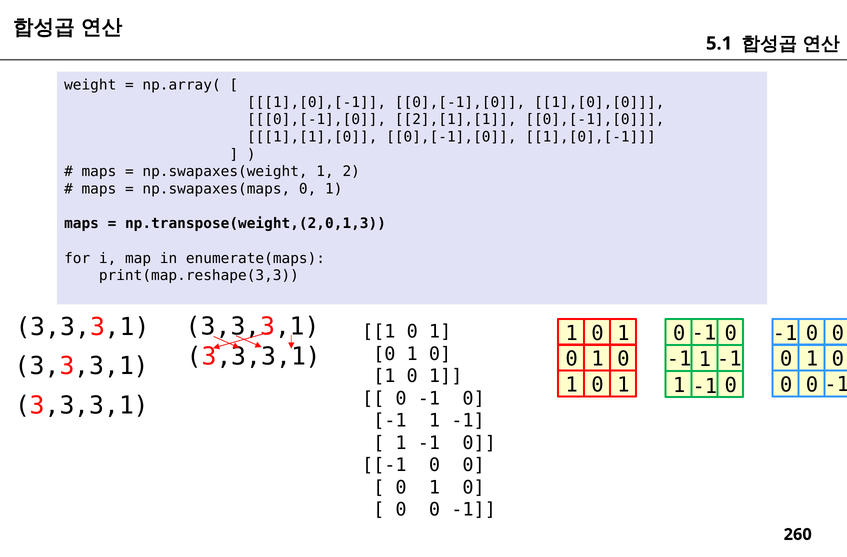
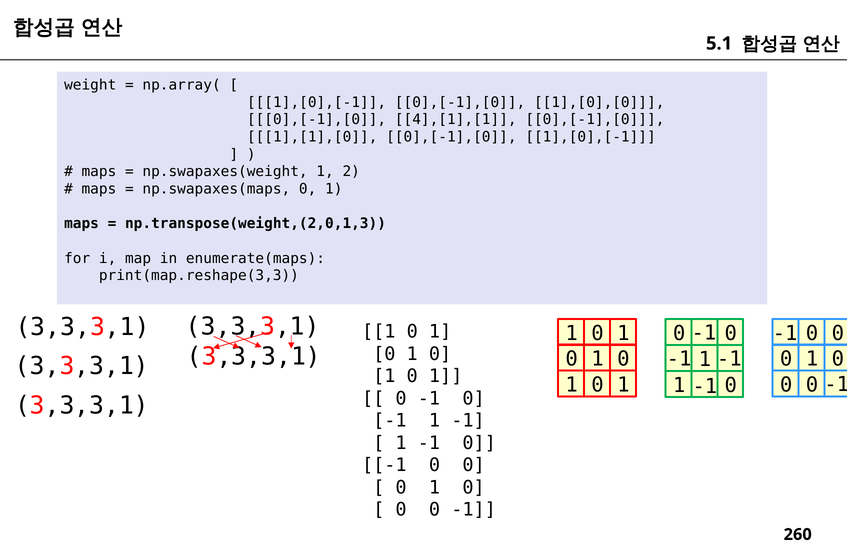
2],[1],[1: 2],[1],[1 -> 4],[1],[1
